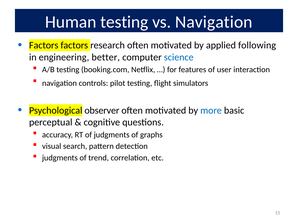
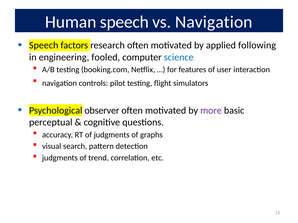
Human testing: testing -> speech
Factors at (44, 45): Factors -> Speech
better: better -> fooled
more colour: blue -> purple
